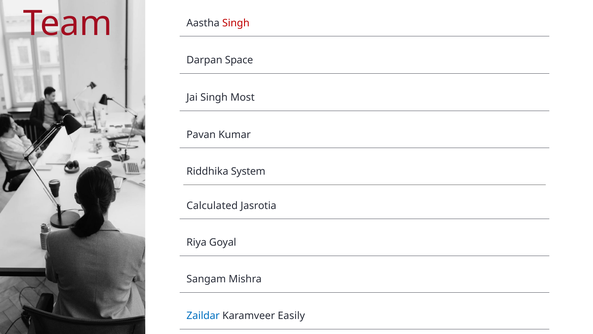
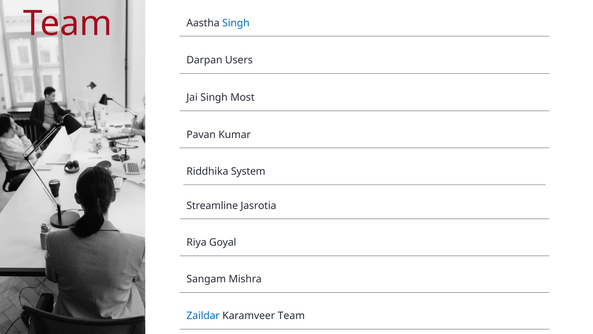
Singh at (236, 23) colour: red -> blue
Space: Space -> Users
Calculated: Calculated -> Streamline
Karamveer Easily: Easily -> Team
